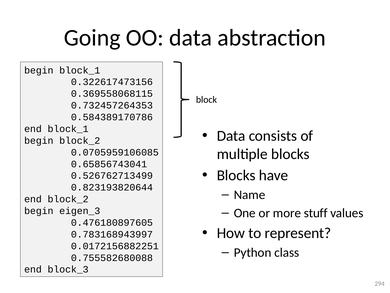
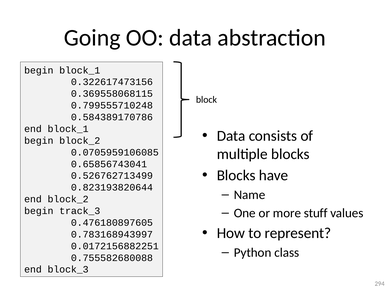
0.732457264353: 0.732457264353 -> 0.799555710248
eigen_3: eigen_3 -> track_3
